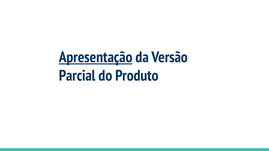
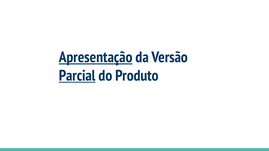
Parcial underline: none -> present
